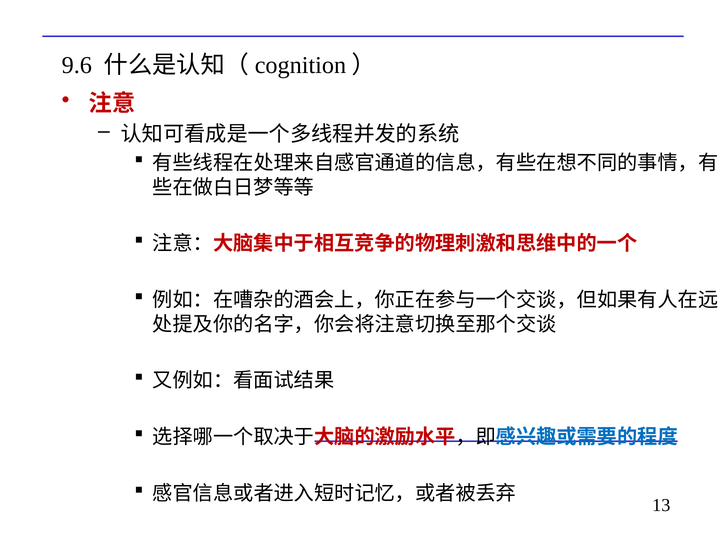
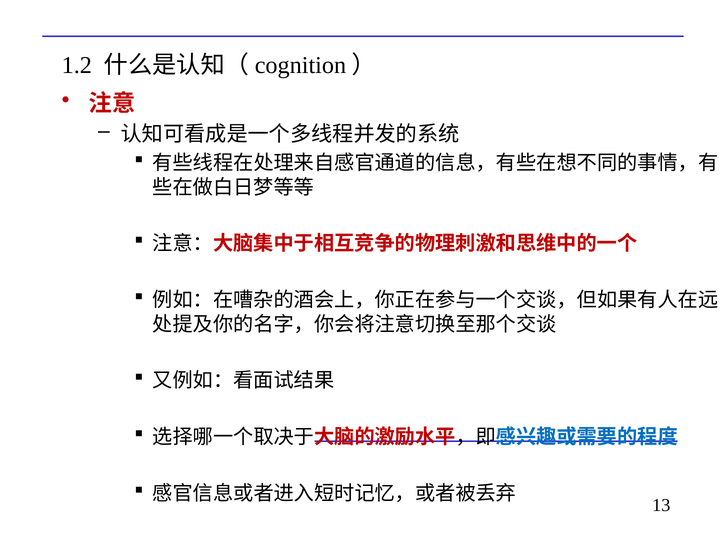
9.6: 9.6 -> 1.2
